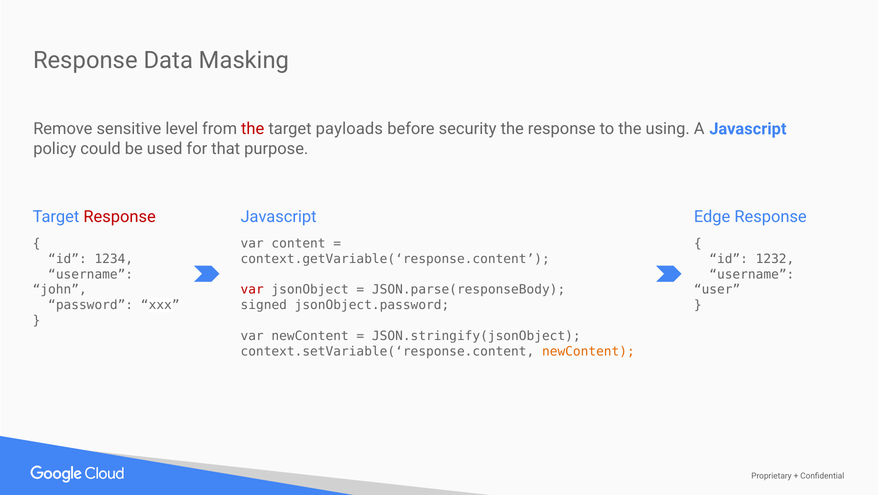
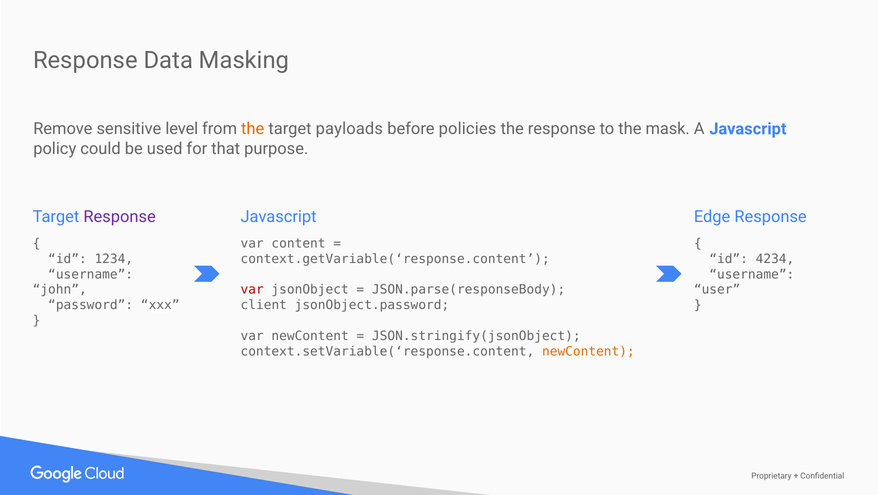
the at (253, 129) colour: red -> orange
security: security -> policies
using: using -> mask
Response at (120, 217) colour: red -> purple
1232: 1232 -> 4234
signed: signed -> client
